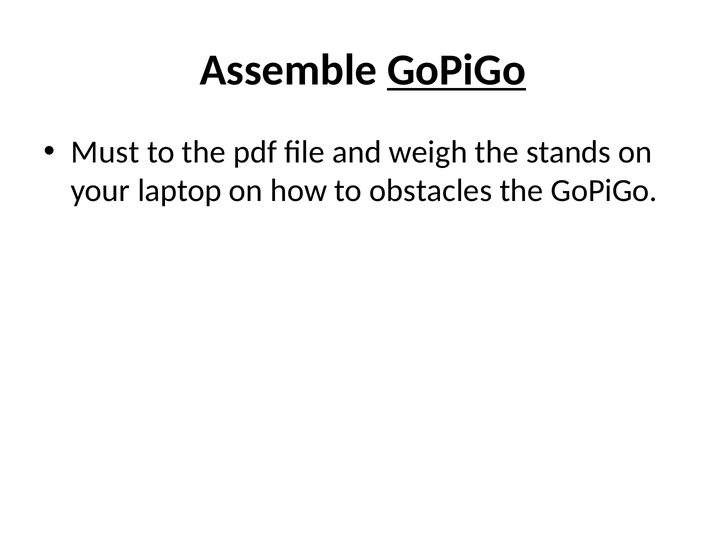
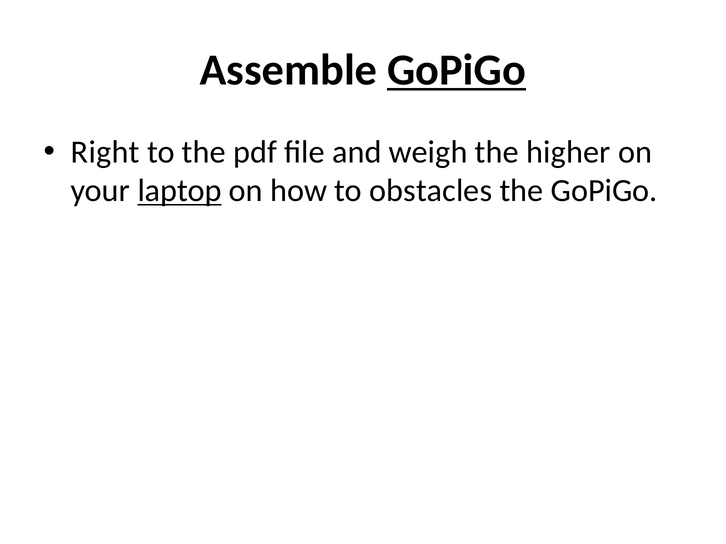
Must: Must -> Right
stands: stands -> higher
laptop underline: none -> present
